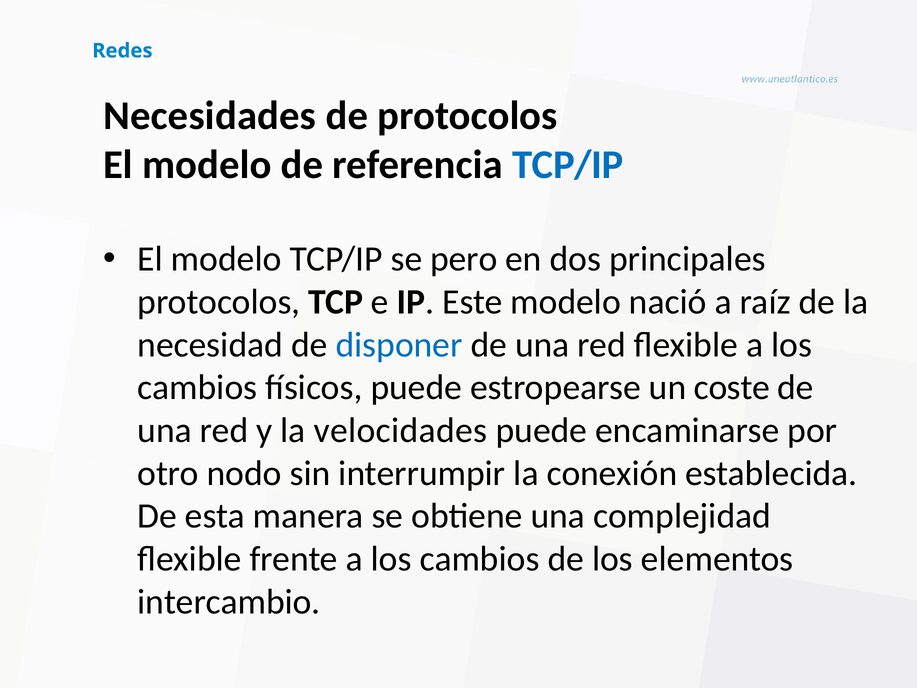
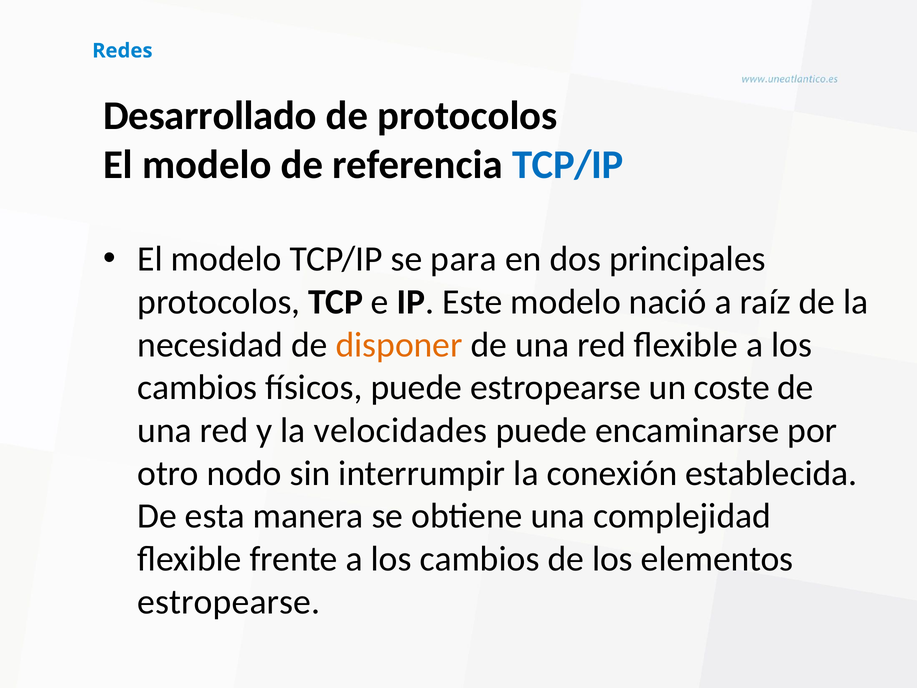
Necesidades: Necesidades -> Desarrollado
pero: pero -> para
disponer colour: blue -> orange
intercambio at (229, 602): intercambio -> estropearse
